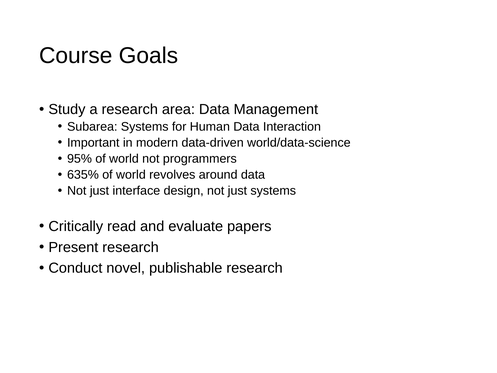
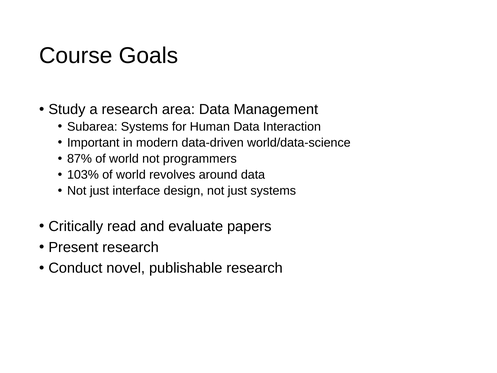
95%: 95% -> 87%
635%: 635% -> 103%
